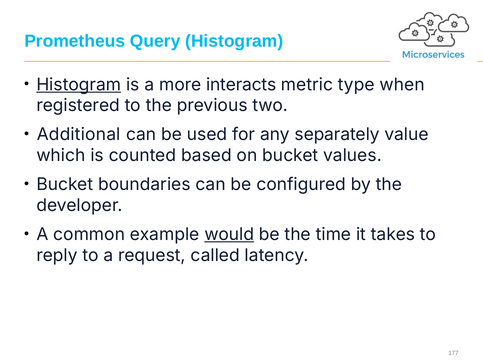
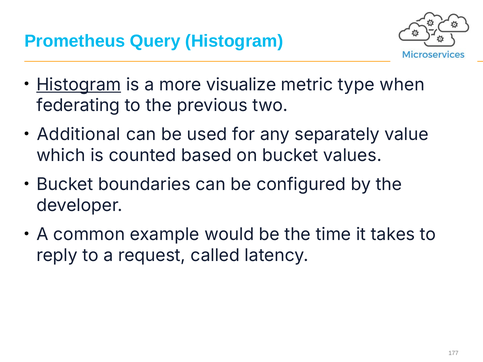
interacts: interacts -> visualize
registered: registered -> federating
would underline: present -> none
